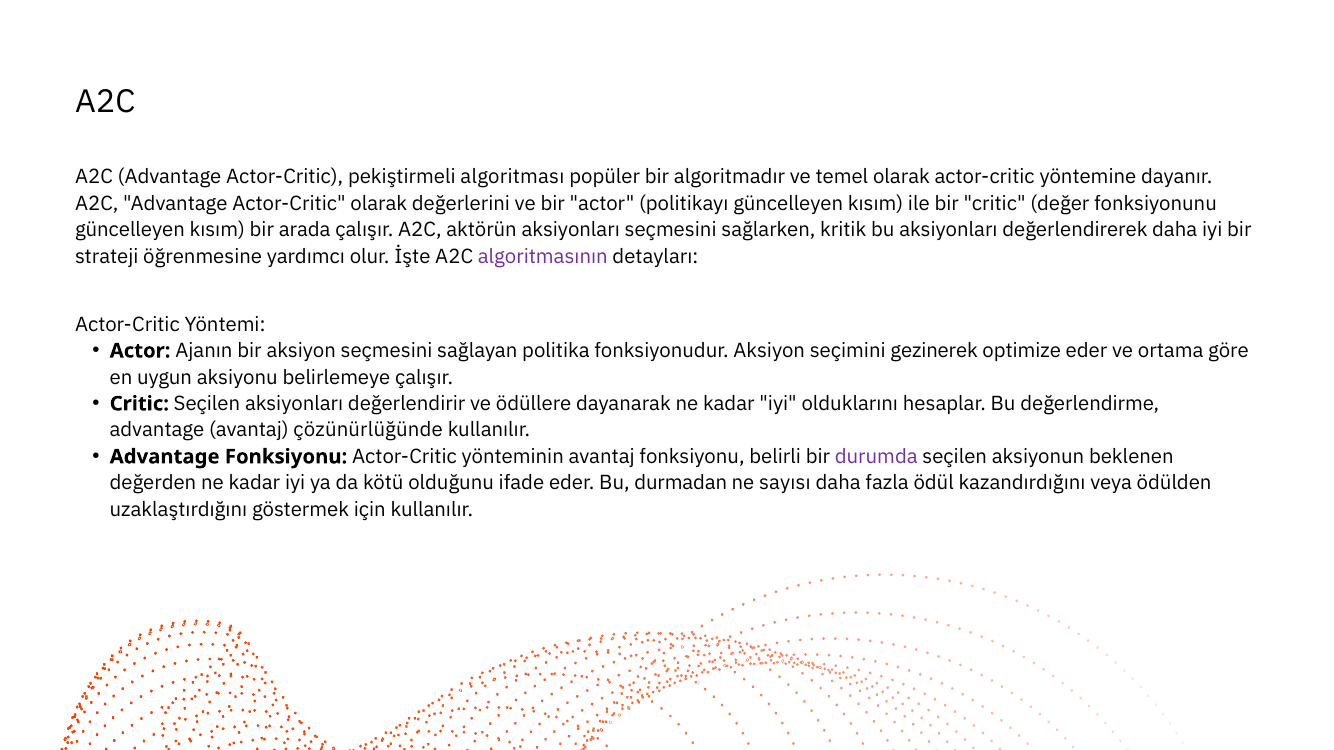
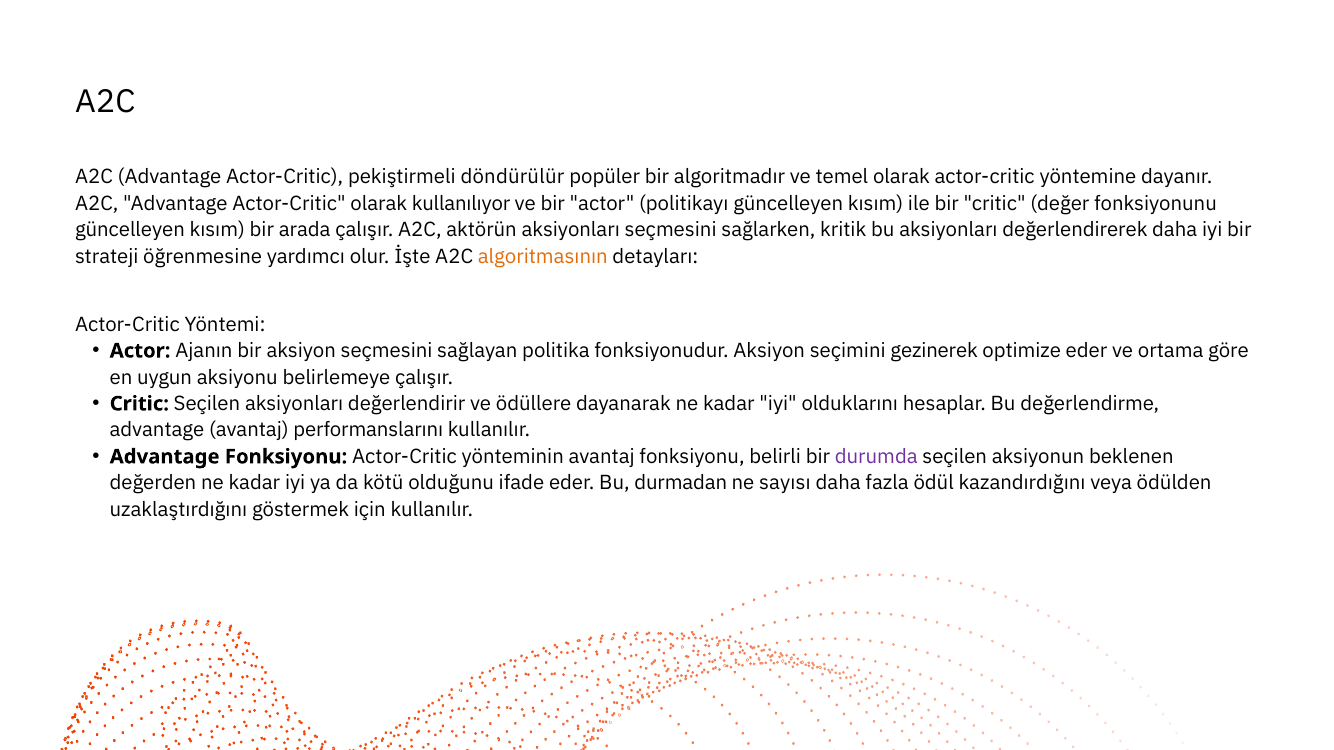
algoritması: algoritması -> döndürülür
değerlerini: değerlerini -> kullanılıyor
algoritmasının colour: purple -> orange
çözünürlüğünde: çözünürlüğünde -> performanslarını
